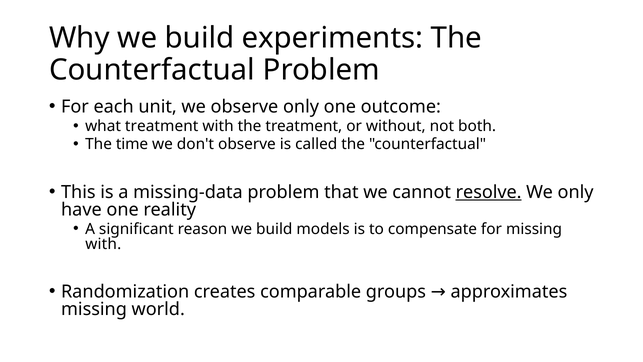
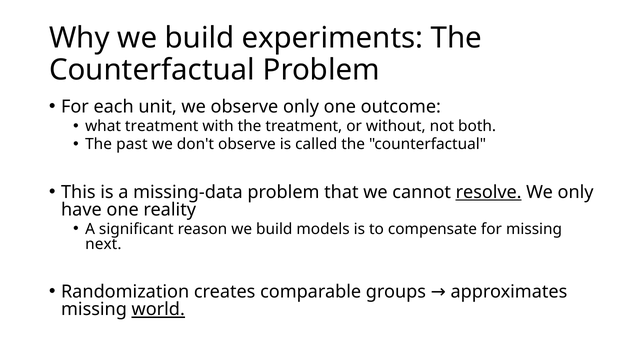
time: time -> past
with at (103, 244): with -> next
world underline: none -> present
